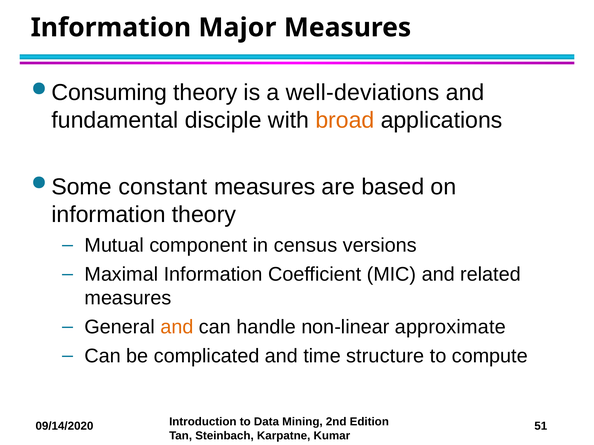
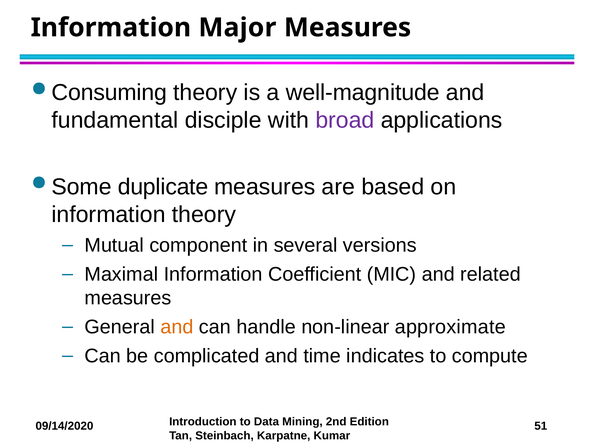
well-deviations: well-deviations -> well-magnitude
broad colour: orange -> purple
constant: constant -> duplicate
census: census -> several
structure: structure -> indicates
